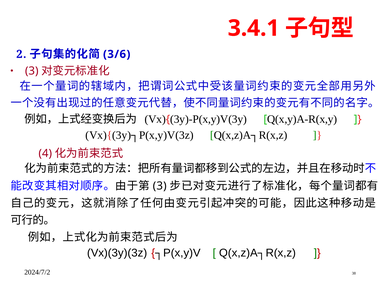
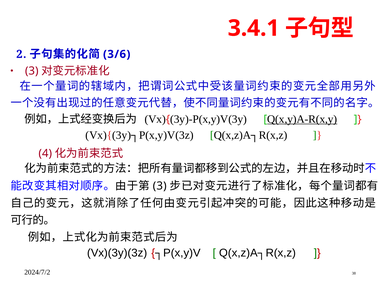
Q(x,y)A-R(x,y underline: none -> present
